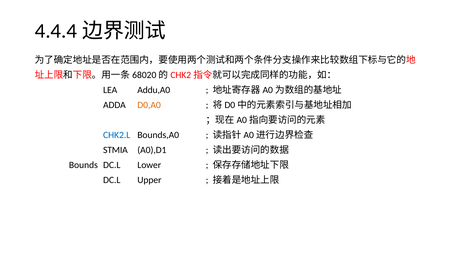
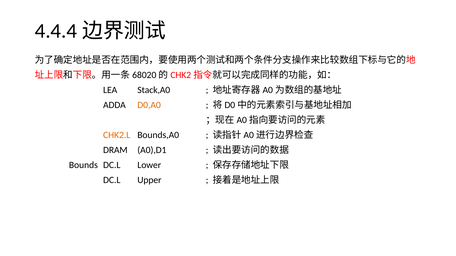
Addu,A0: Addu,A0 -> Stack,A0
CHK2.L colour: blue -> orange
STMIA: STMIA -> DRAM
